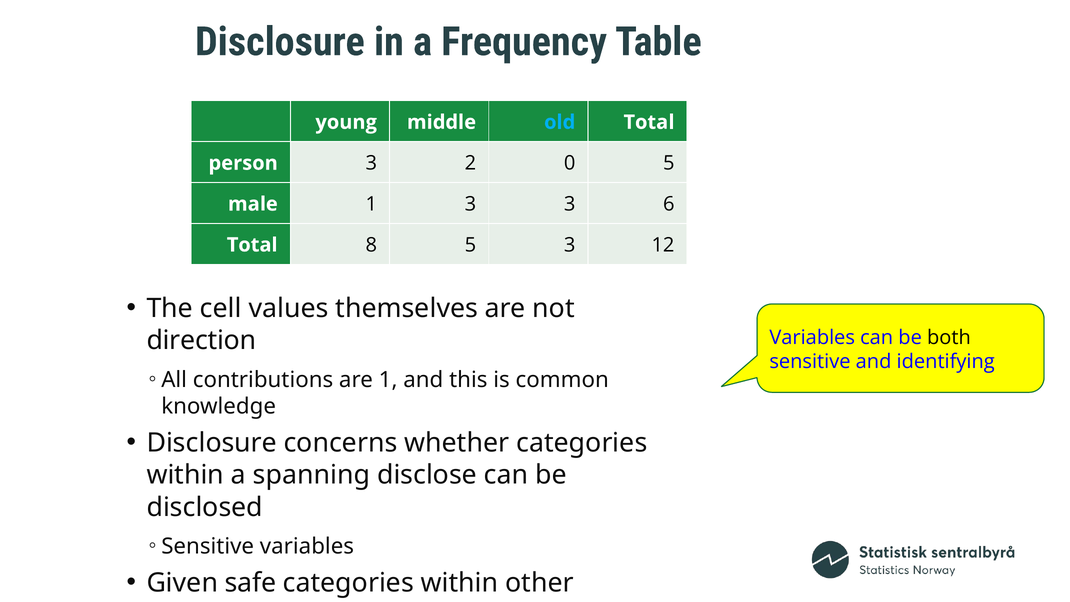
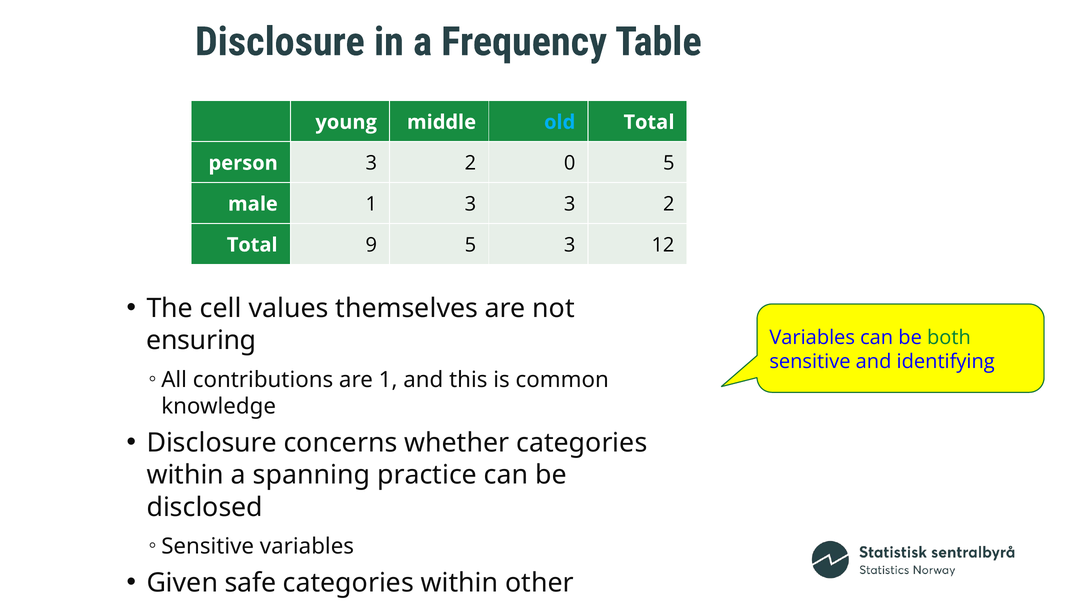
3 3 6: 6 -> 2
8: 8 -> 9
both colour: black -> green
direction: direction -> ensuring
disclose: disclose -> practice
